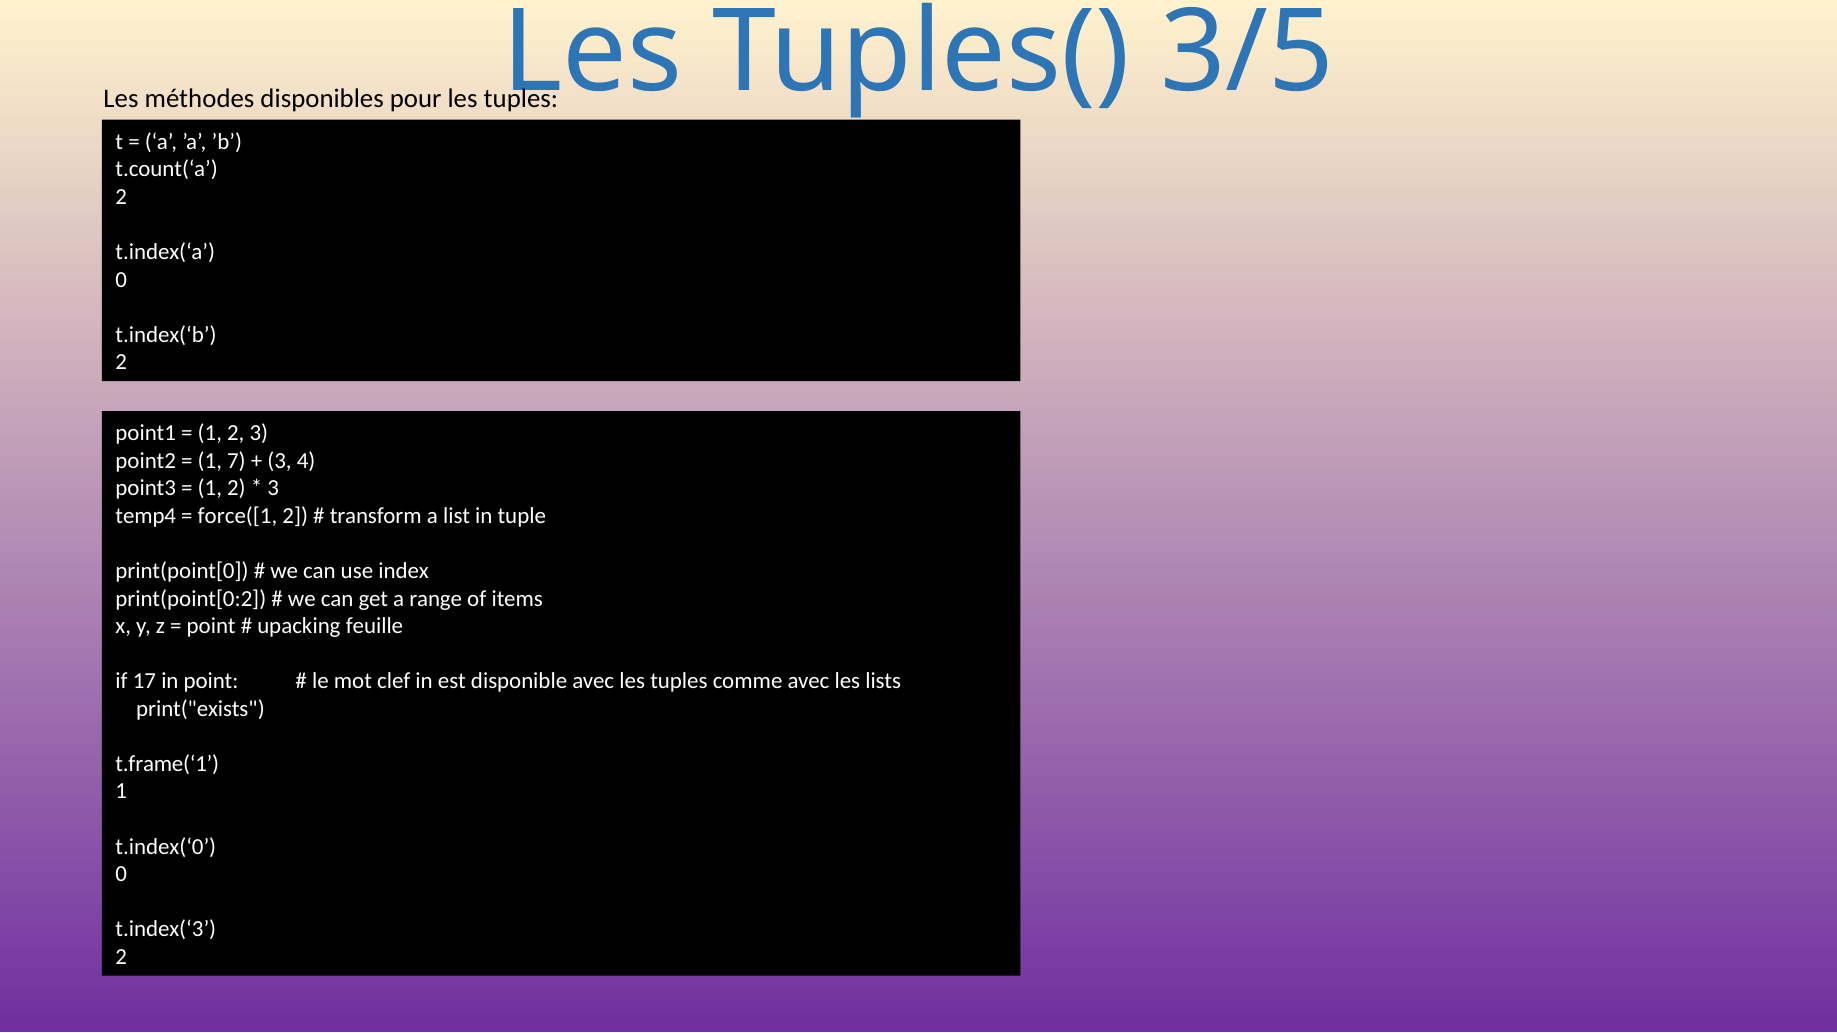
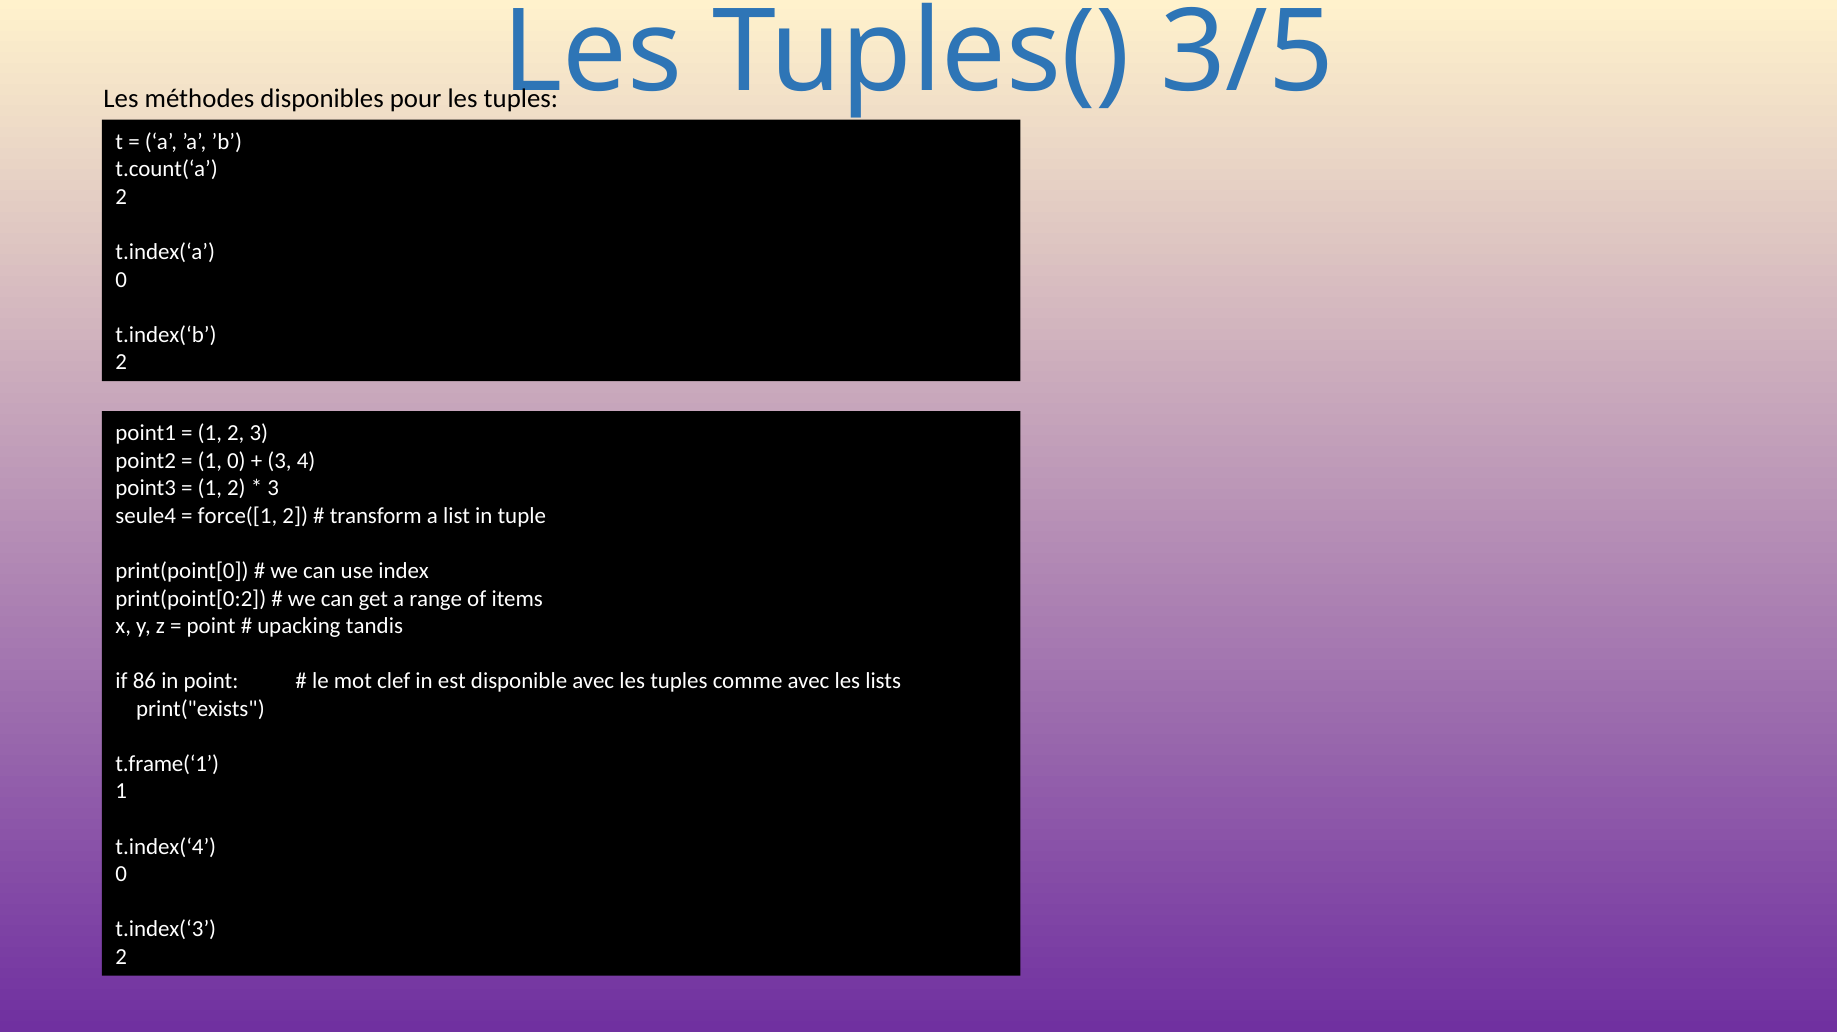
1 7: 7 -> 0
temp4: temp4 -> seule4
feuille: feuille -> tandis
17: 17 -> 86
t.index(‘0: t.index(‘0 -> t.index(‘4
